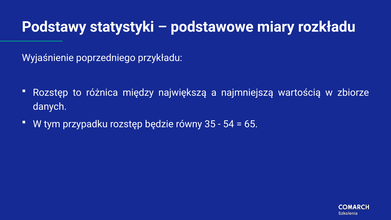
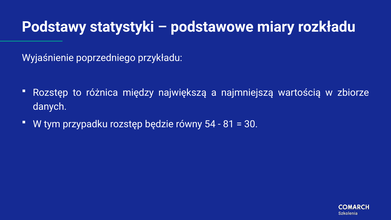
35: 35 -> 54
54: 54 -> 81
65: 65 -> 30
